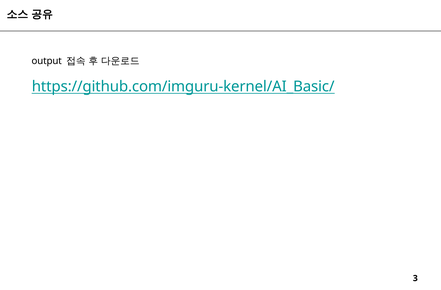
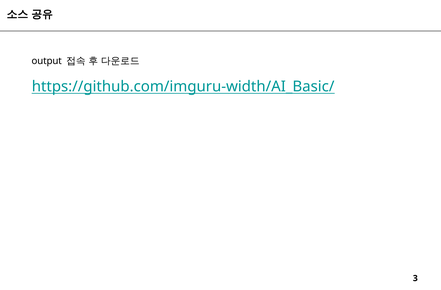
https://github.com/imguru-kernel/AI_Basic/: https://github.com/imguru-kernel/AI_Basic/ -> https://github.com/imguru-width/AI_Basic/
